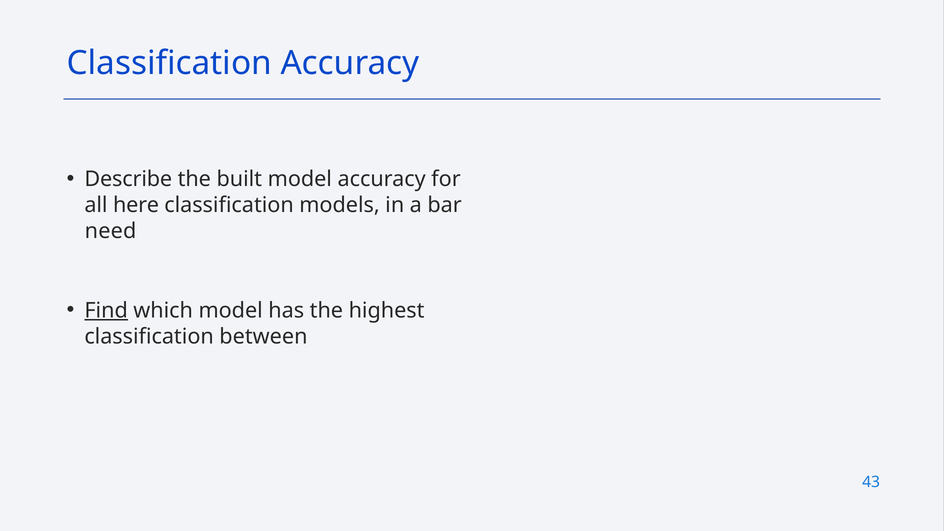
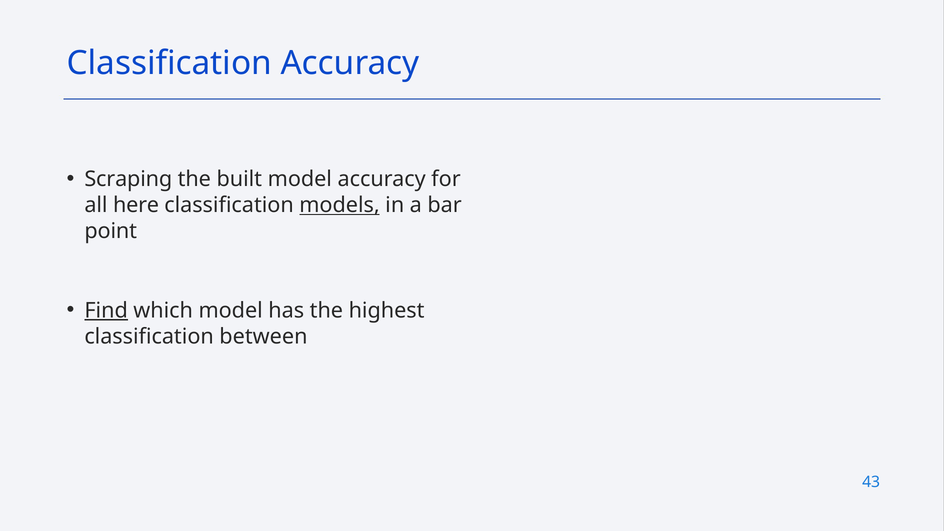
Describe: Describe -> Scraping
models underline: none -> present
need: need -> point
